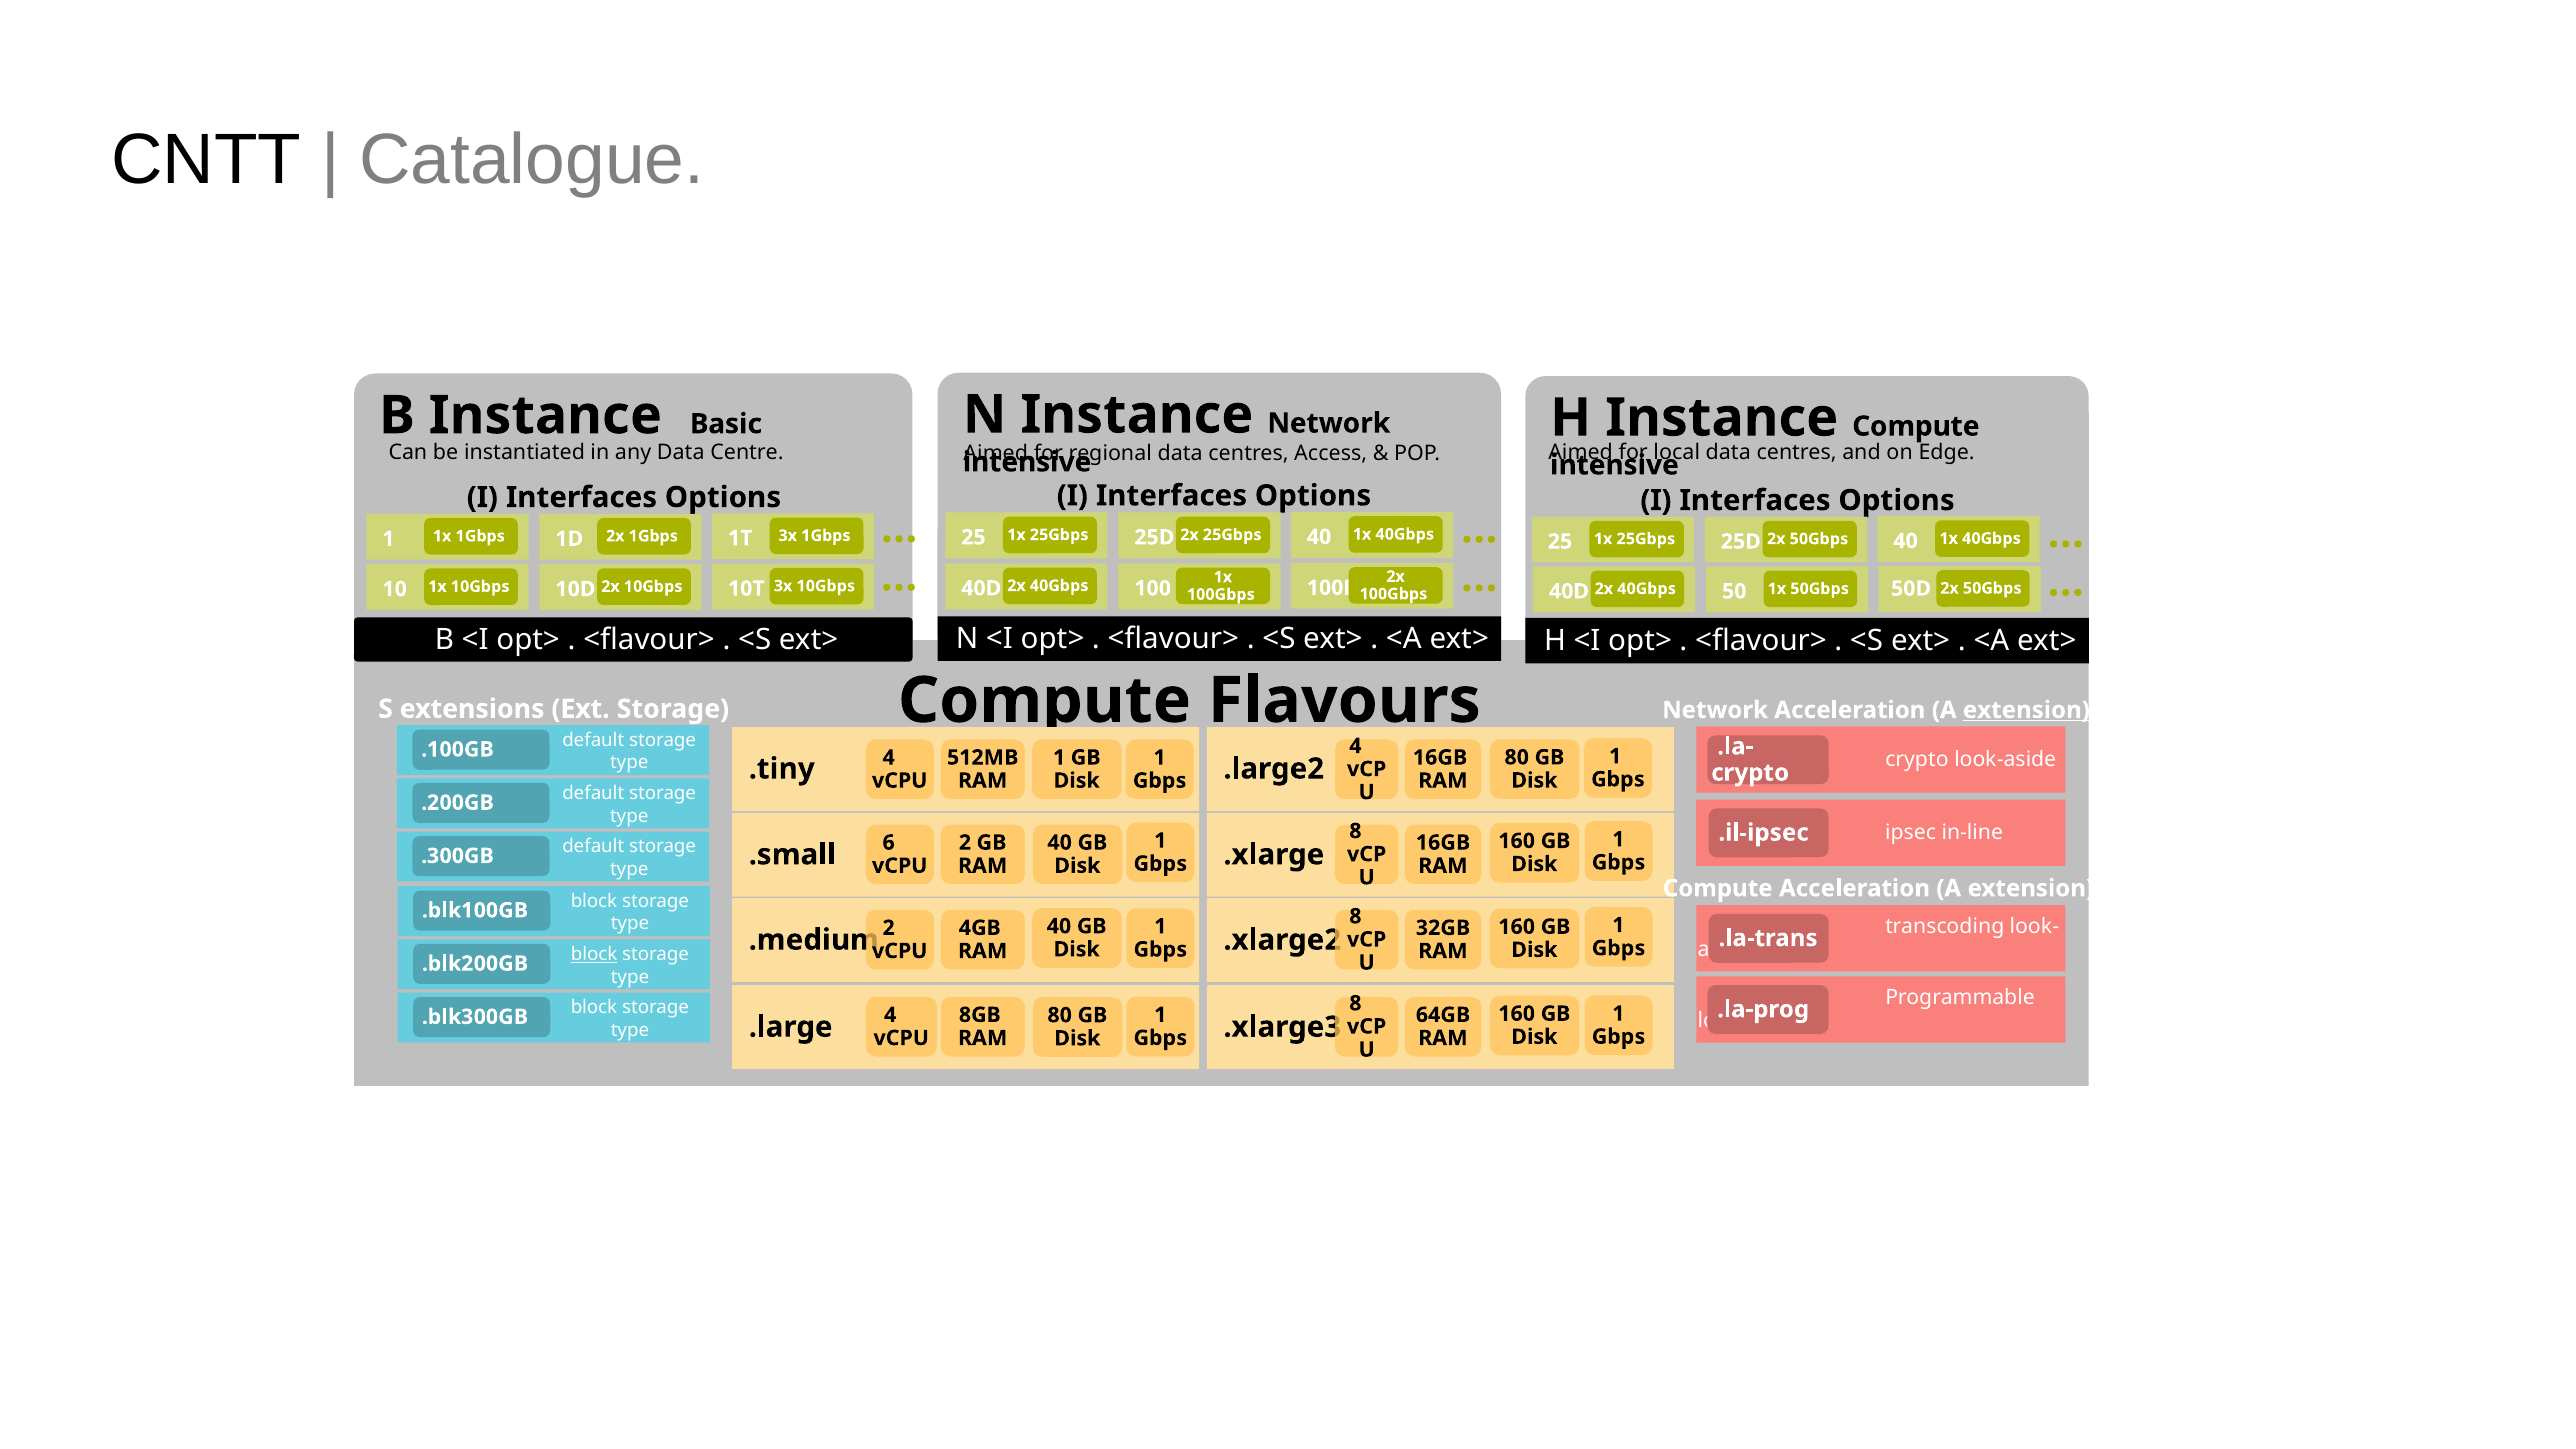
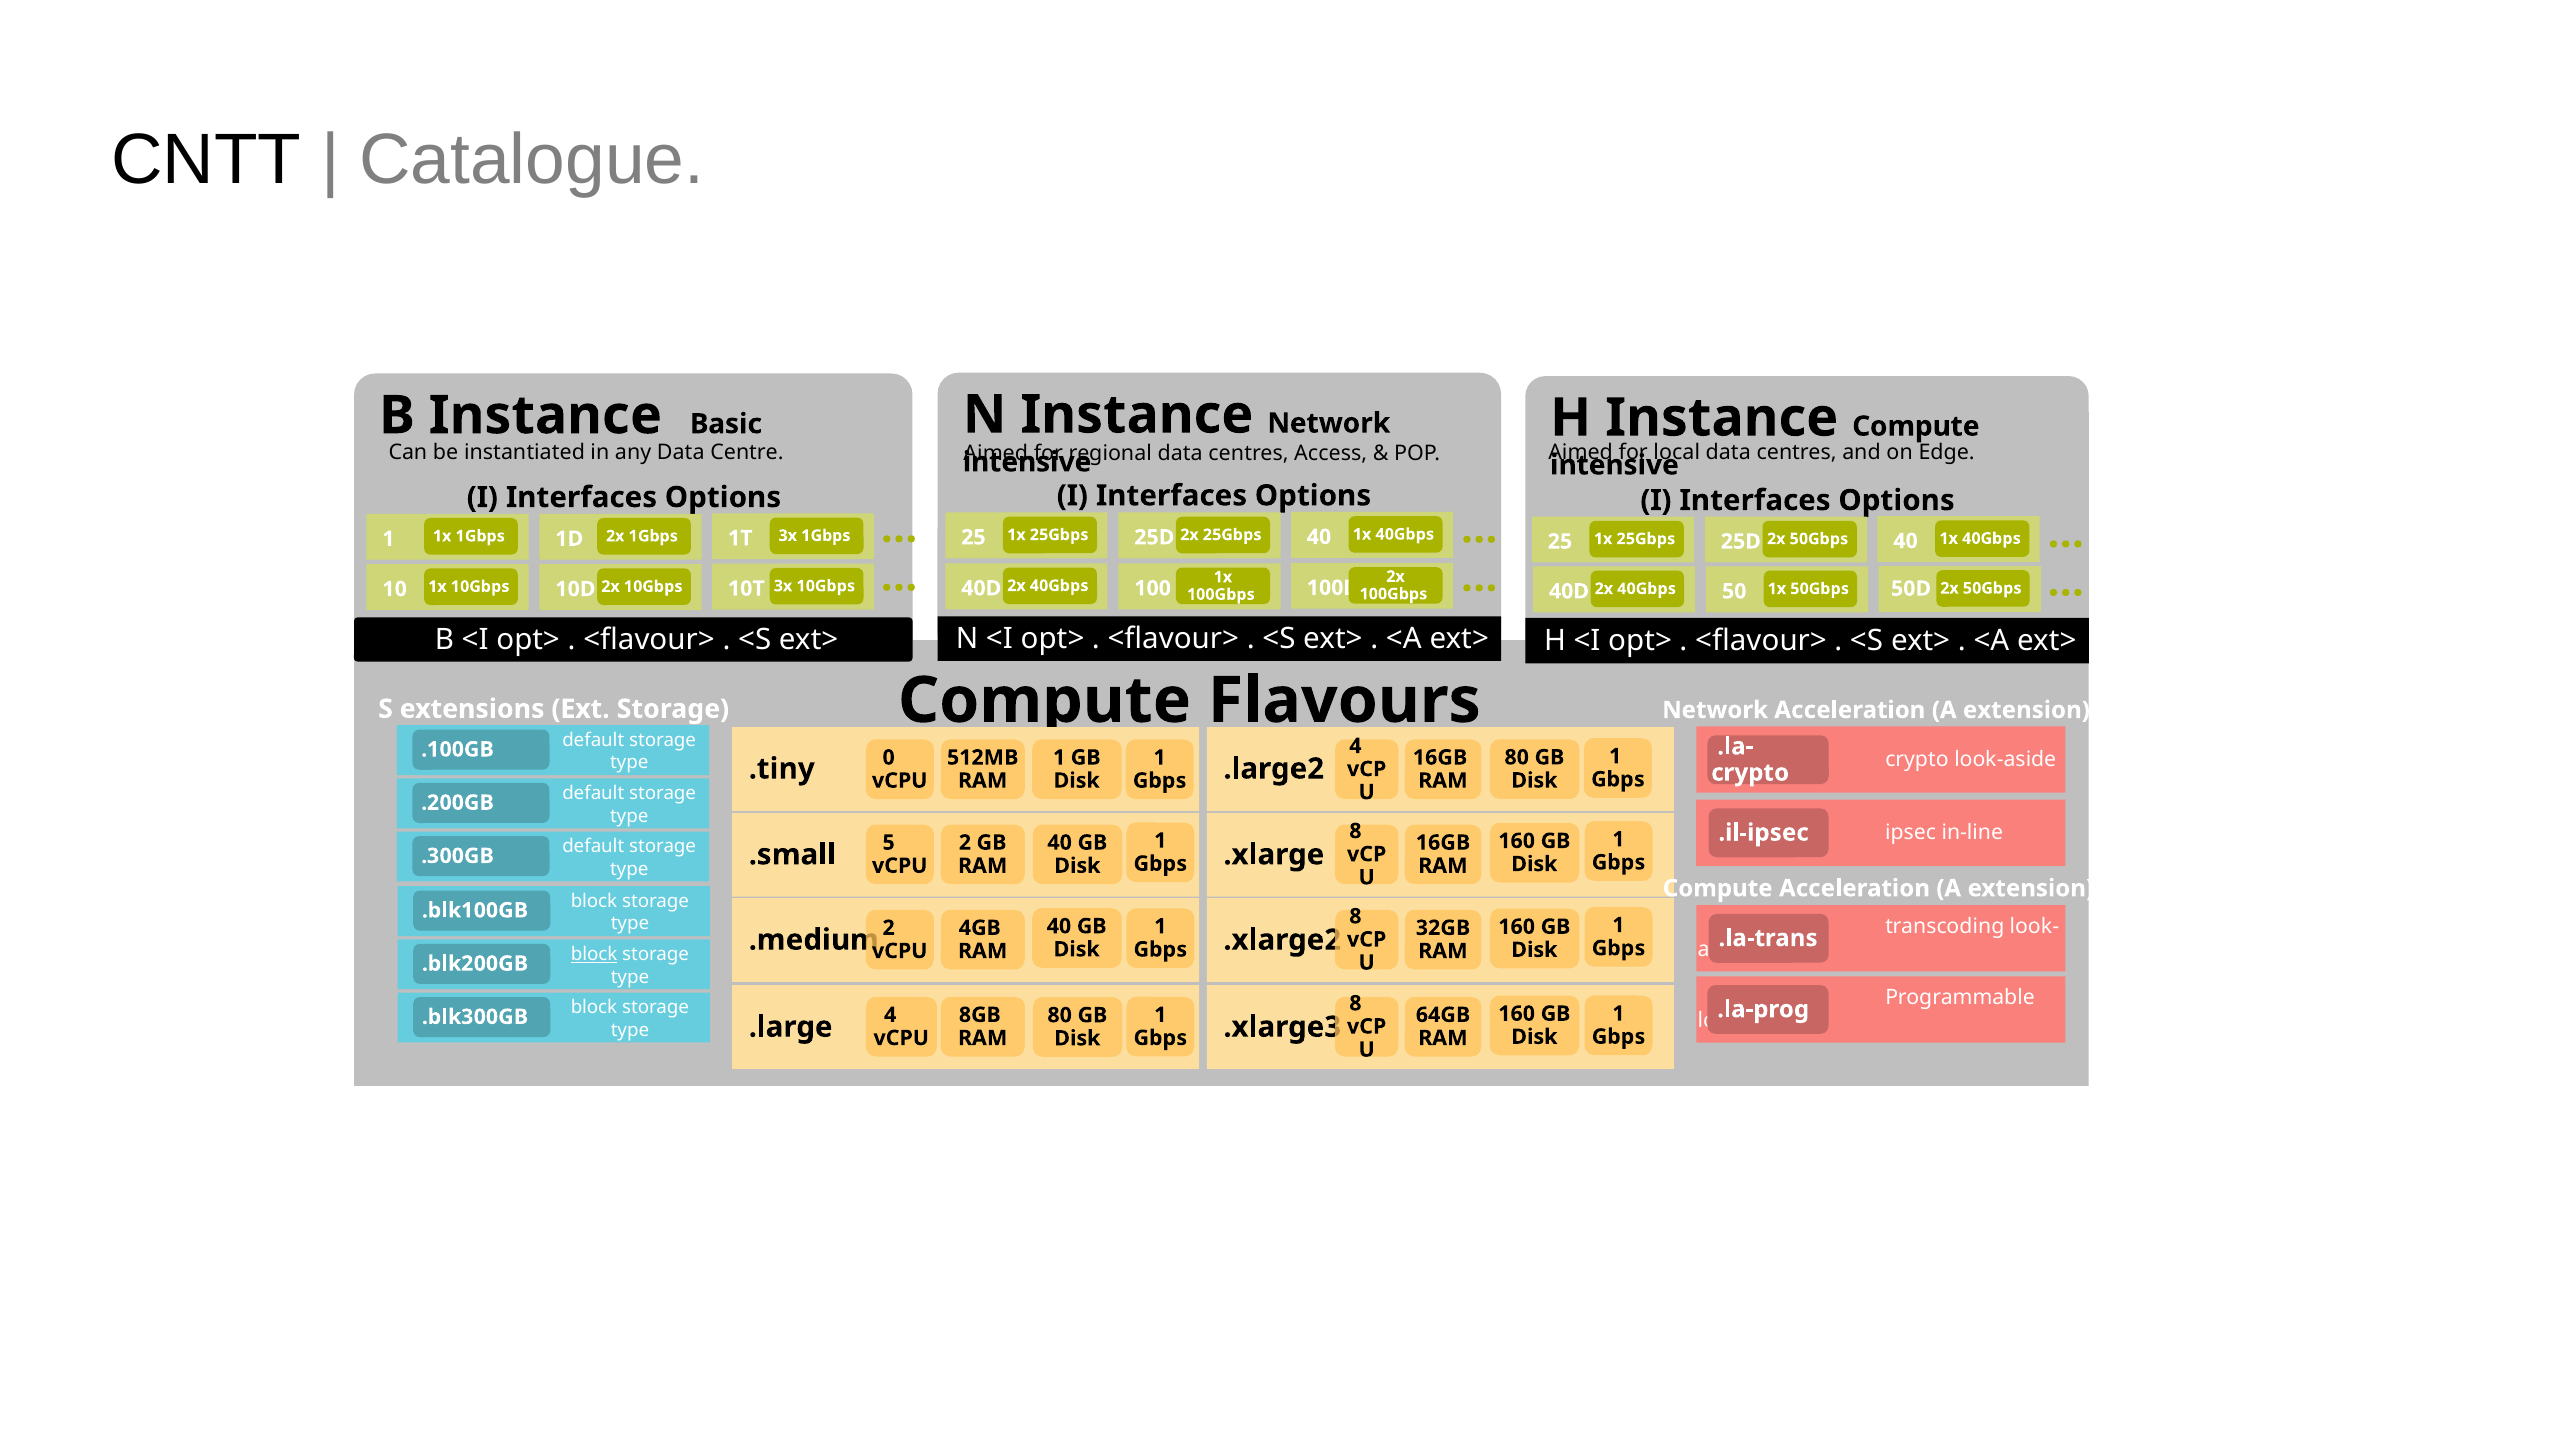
extension at (2026, 710) underline: present -> none
.tiny 4: 4 -> 0
6: 6 -> 5
